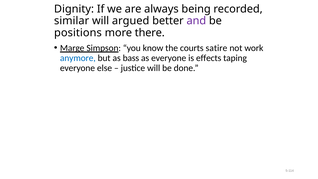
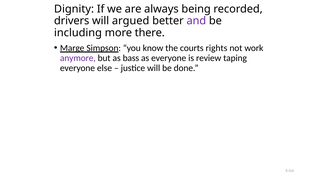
similar: similar -> drivers
positions: positions -> including
satire: satire -> rights
anymore colour: blue -> purple
effects: effects -> review
